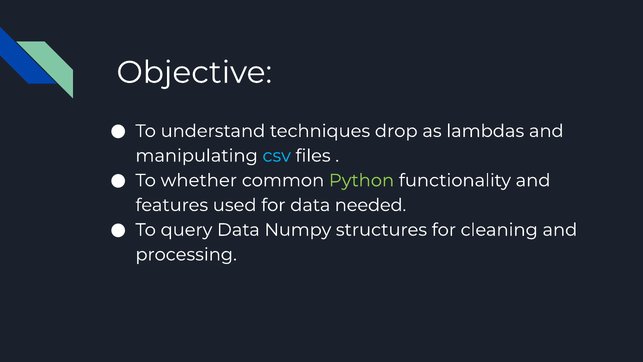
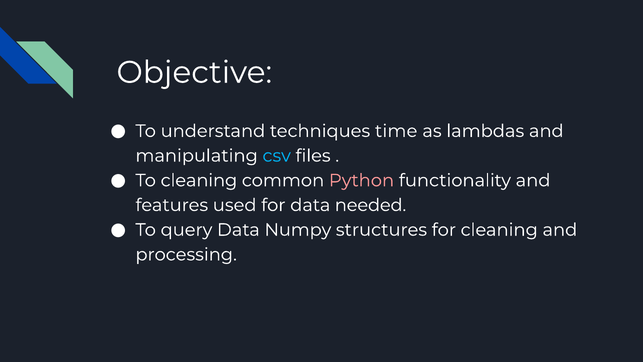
drop: drop -> time
To whether: whether -> cleaning
Python colour: light green -> pink
